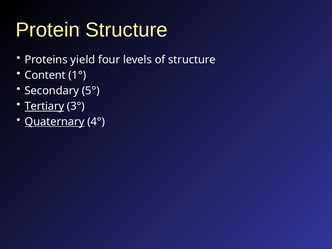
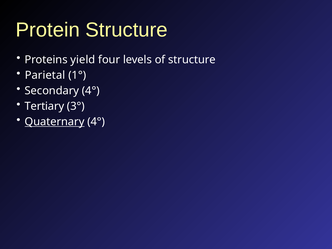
Content: Content -> Parietal
Secondary 5°: 5° -> 4°
Tertiary underline: present -> none
